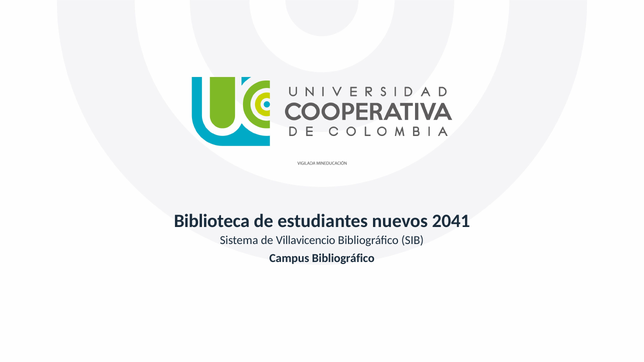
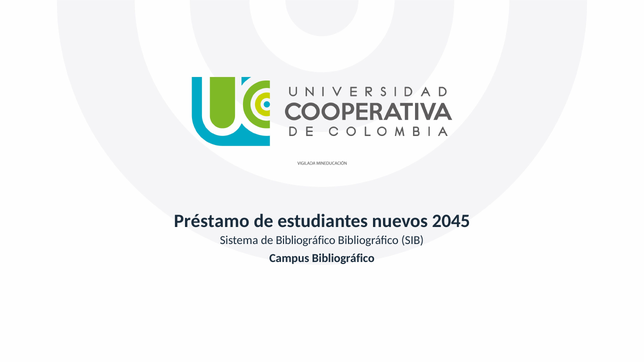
Biblioteca: Biblioteca -> Préstamo
2041: 2041 -> 2045
de Villavicencio: Villavicencio -> Bibliográfico
